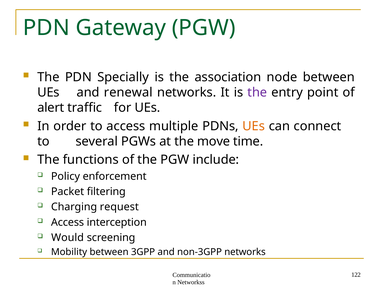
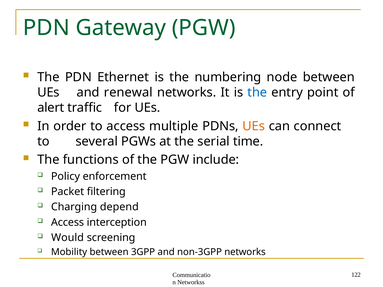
Specially: Specially -> Ethernet
association: association -> numbering
the at (257, 92) colour: purple -> blue
move: move -> serial
request: request -> depend
